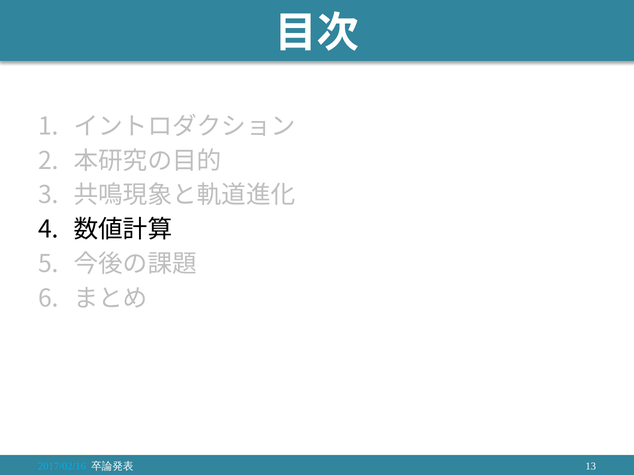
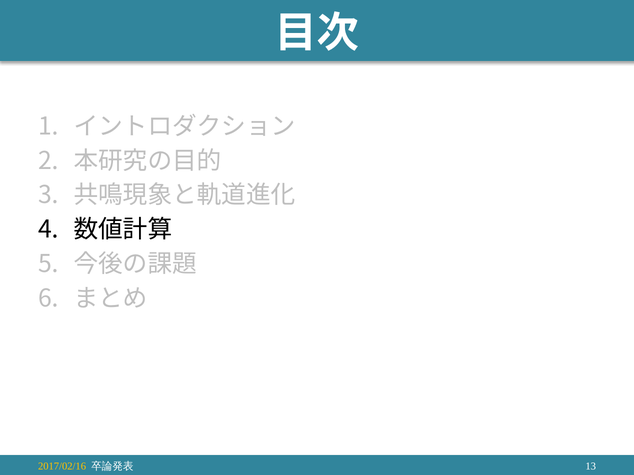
2017/02/16 colour: light blue -> yellow
